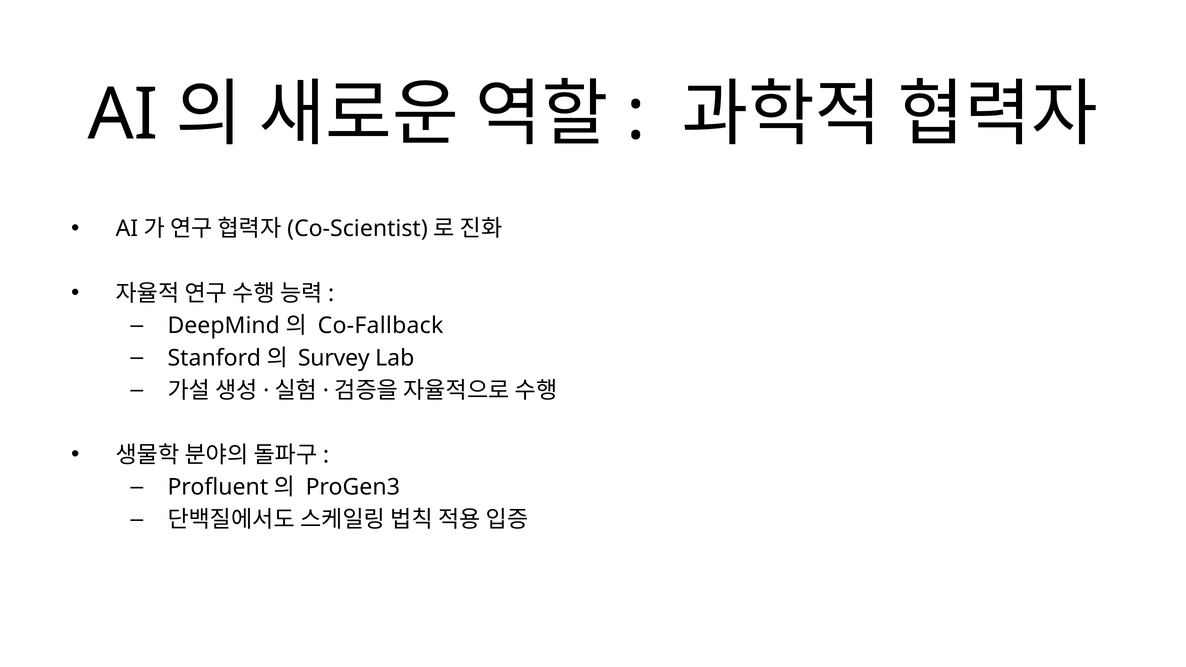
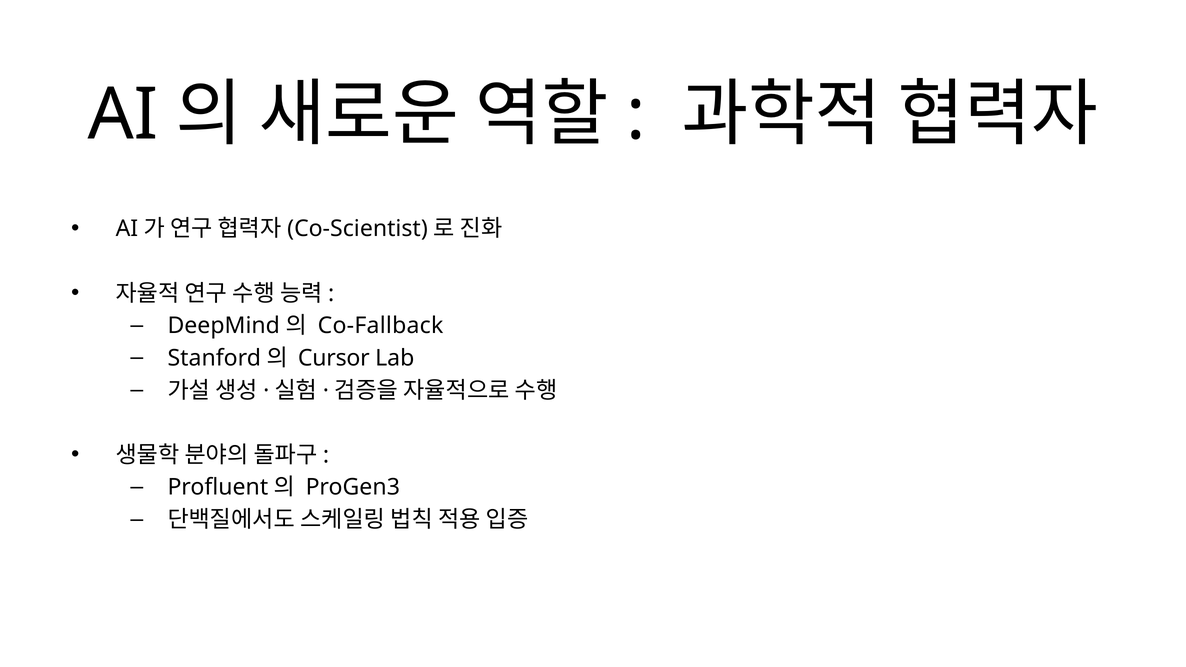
Survey: Survey -> Cursor
